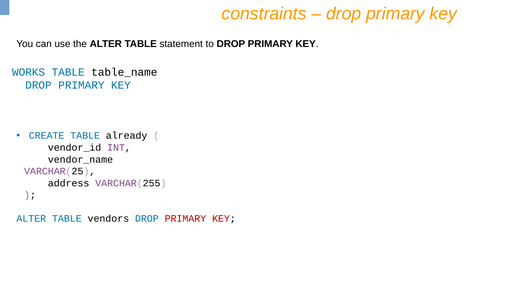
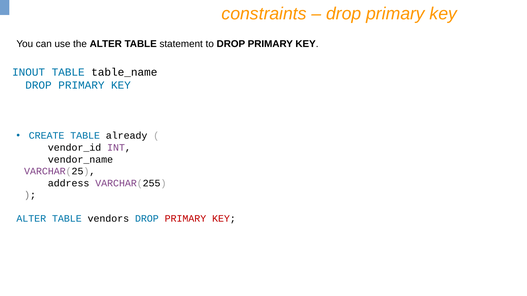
WORKS: WORKS -> INOUT
